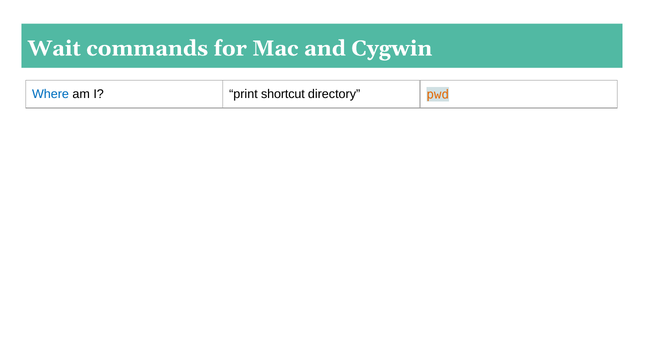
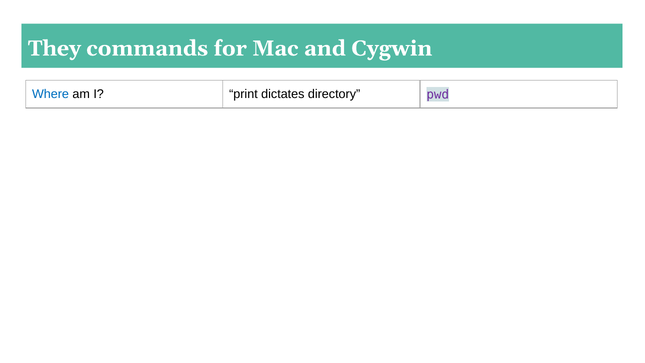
Wait: Wait -> They
shortcut: shortcut -> dictates
pwd colour: orange -> purple
